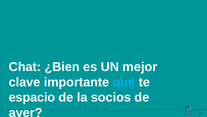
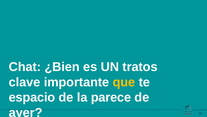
mejor: mejor -> tratos
que colour: light blue -> yellow
socios: socios -> parece
